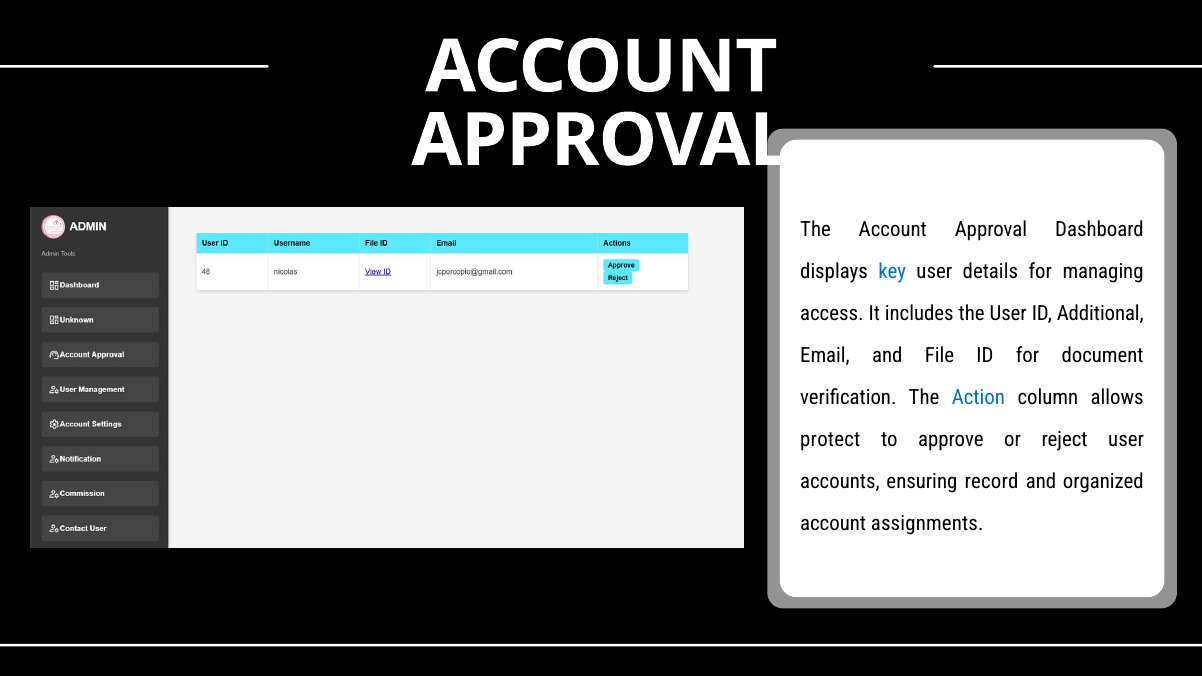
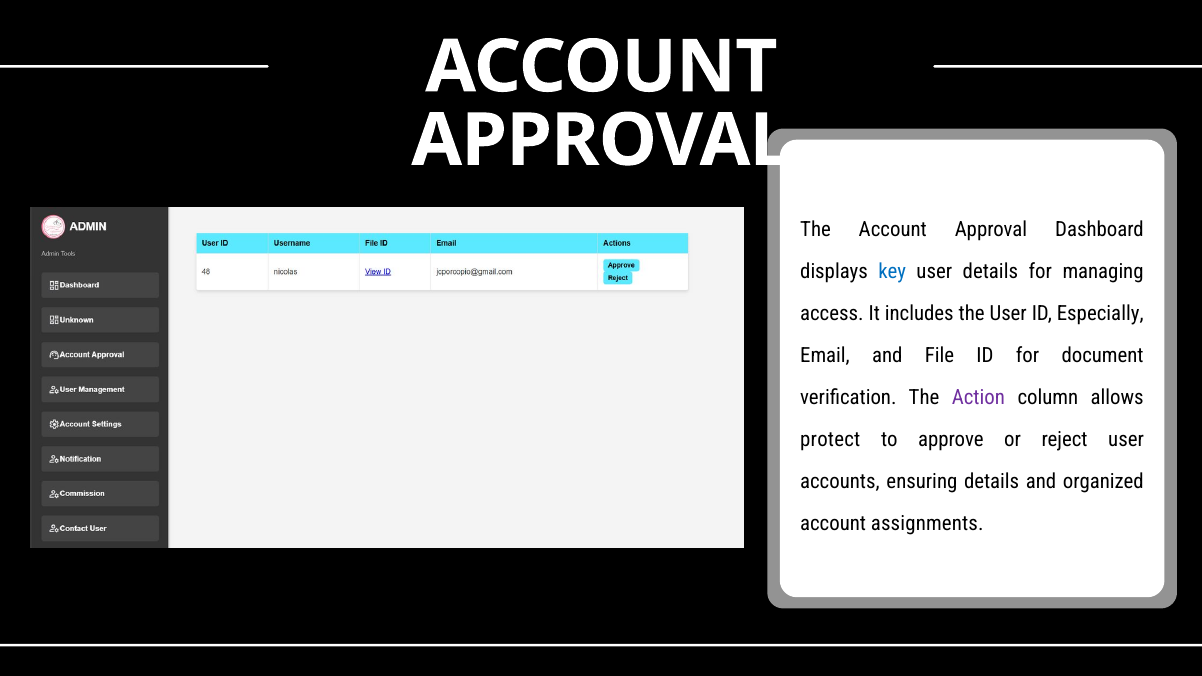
Additional: Additional -> Especially
Action colour: blue -> purple
ensuring record: record -> details
